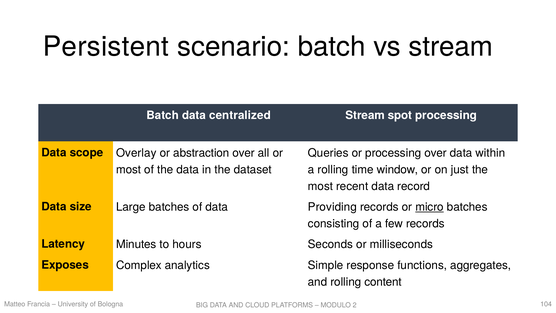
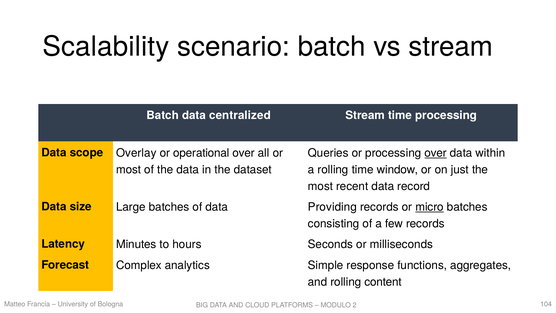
Persistent: Persistent -> Scalability
Stream spot: spot -> time
abstraction: abstraction -> operational
over at (436, 153) underline: none -> present
Exposes: Exposes -> Forecast
